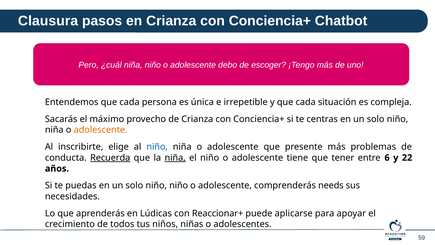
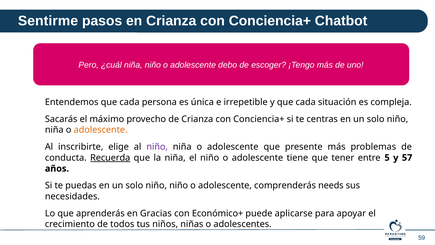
Clausura: Clausura -> Sentirme
niño at (157, 147) colour: blue -> purple
niña at (175, 158) underline: present -> none
6: 6 -> 5
22: 22 -> 57
Lúdicas: Lúdicas -> Gracias
Reaccionar+: Reaccionar+ -> Económico+
